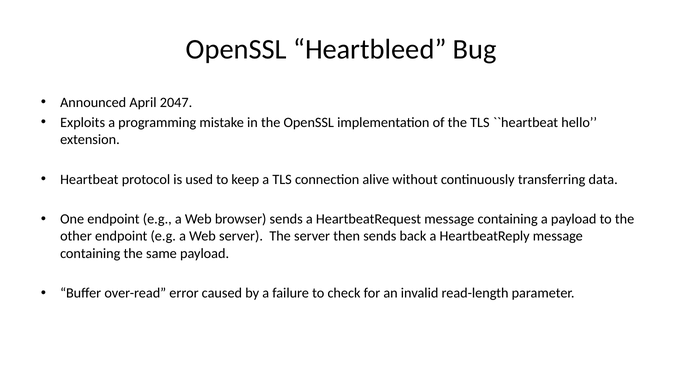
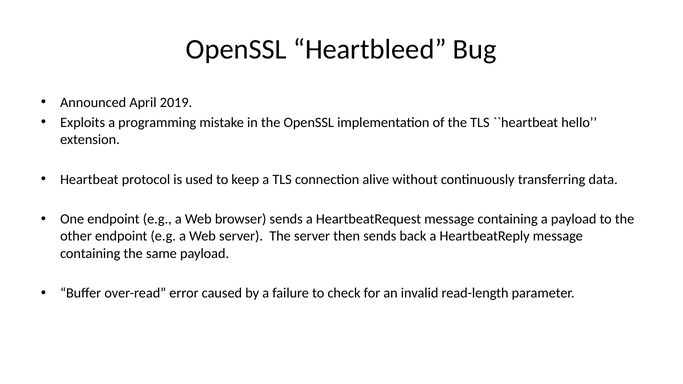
2047: 2047 -> 2019
